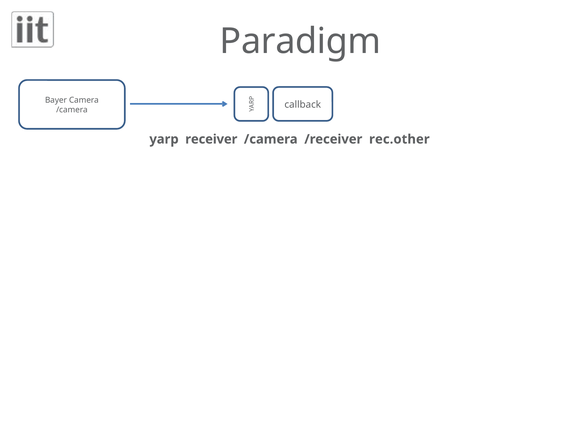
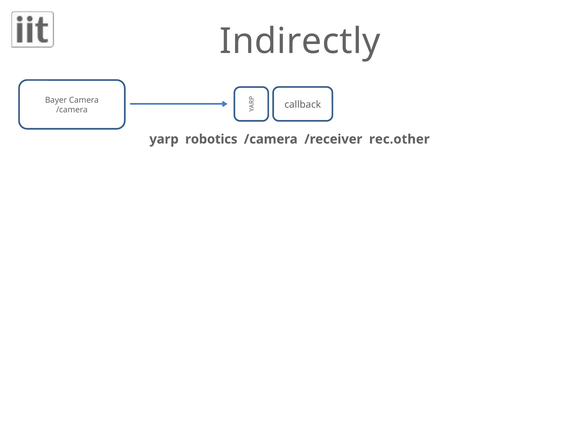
Paradigm: Paradigm -> Indirectly
receiver: receiver -> robotics
